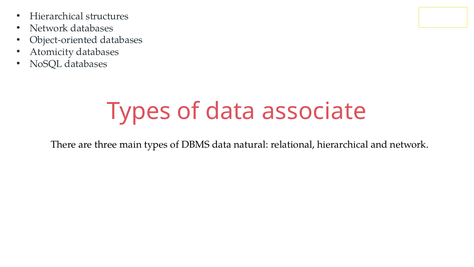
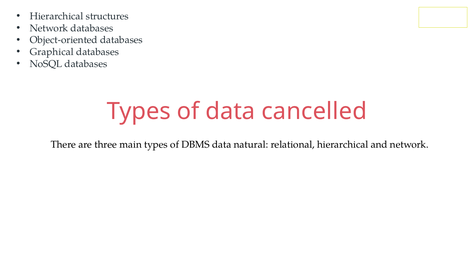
Atomicity: Atomicity -> Graphical
associate: associate -> cancelled
